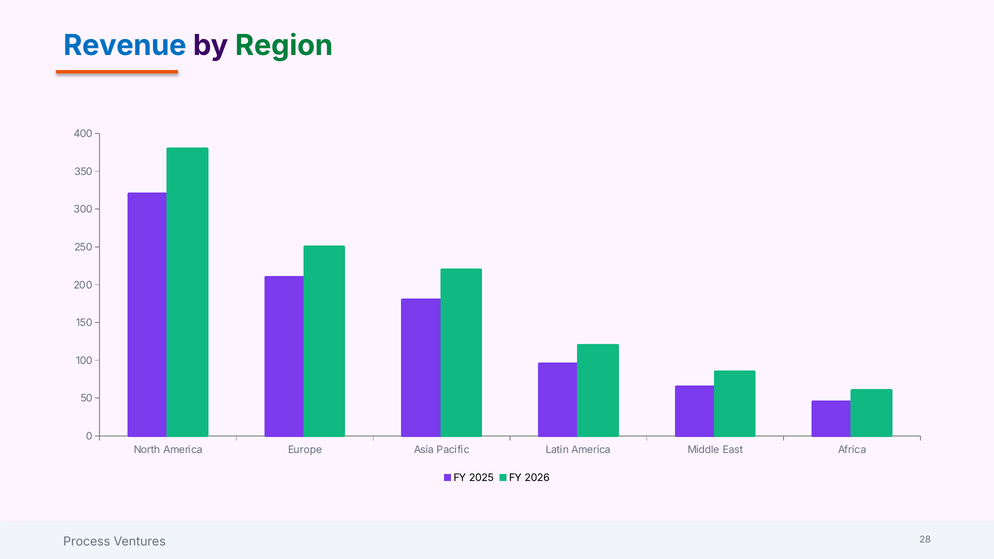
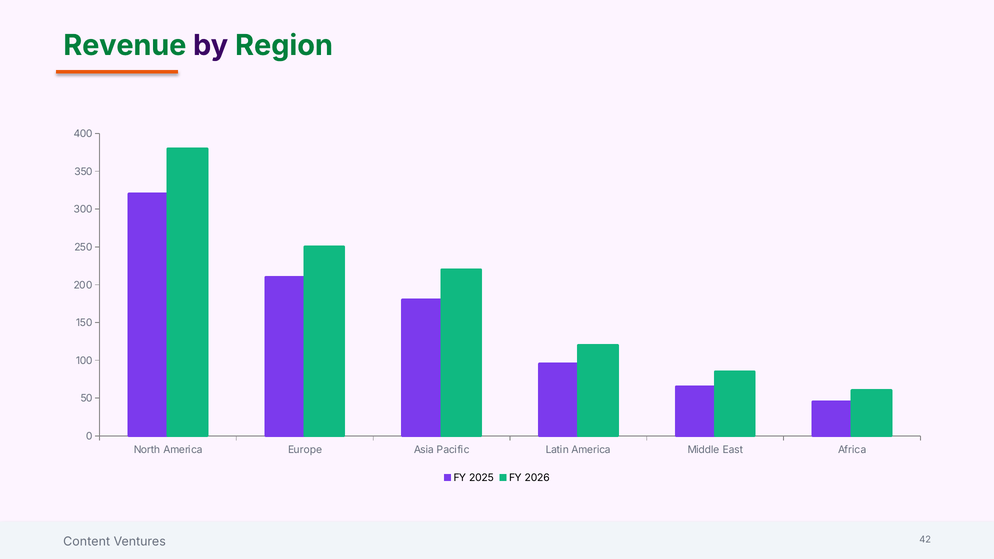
Revenue colour: blue -> green
Process: Process -> Content
28: 28 -> 42
